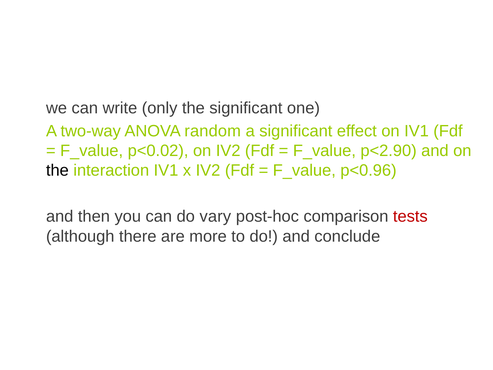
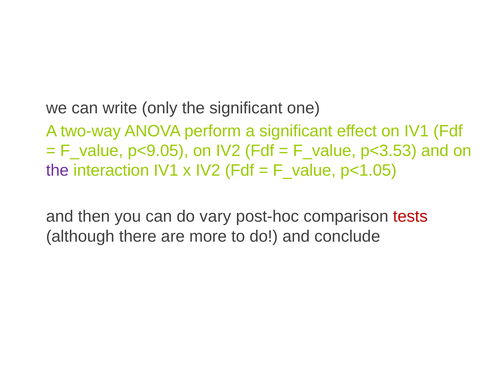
random: random -> perform
p<0.02: p<0.02 -> p<9.05
p<2.90: p<2.90 -> p<3.53
the at (57, 170) colour: black -> purple
p<0.96: p<0.96 -> p<1.05
